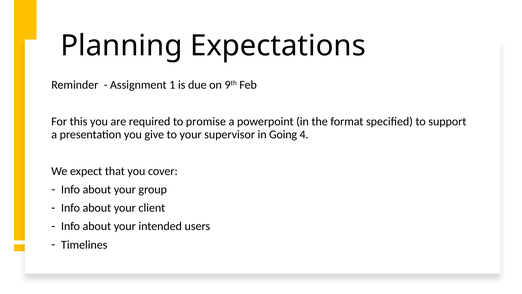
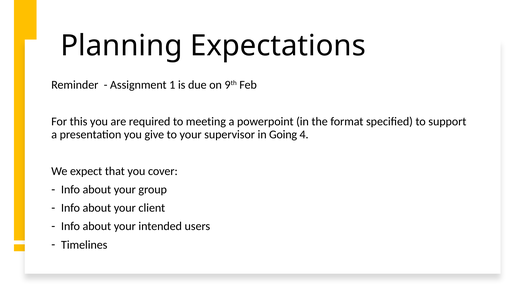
promise: promise -> meeting
